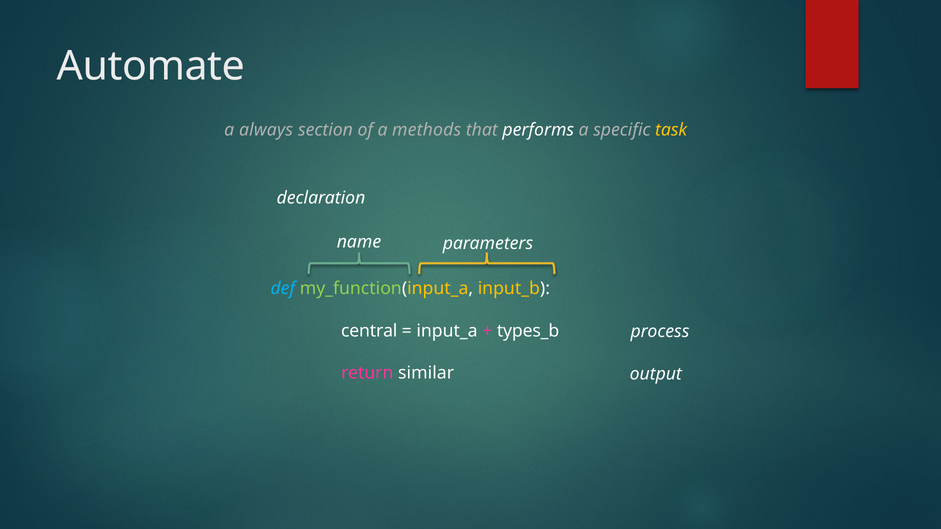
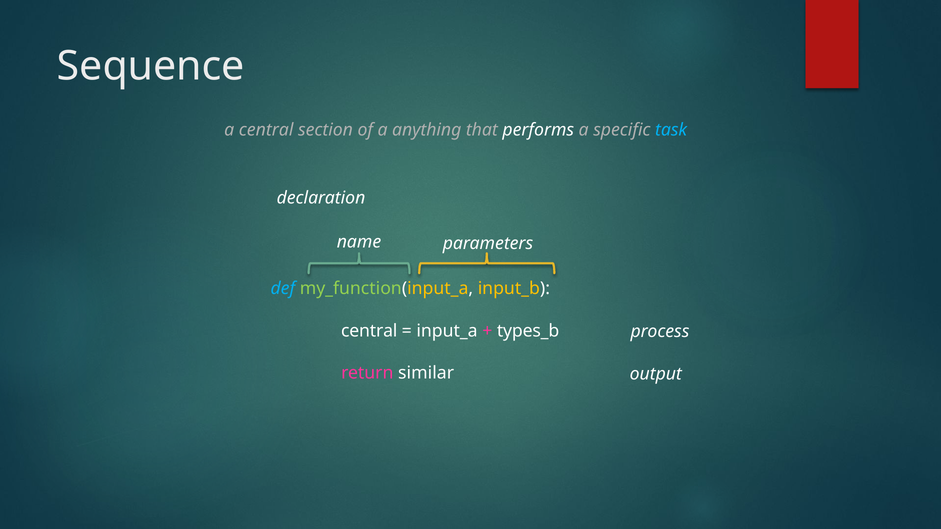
Automate: Automate -> Sequence
a always: always -> central
methods: methods -> anything
task colour: yellow -> light blue
